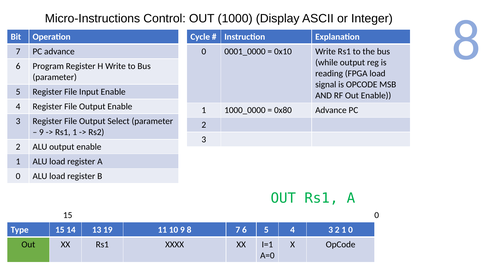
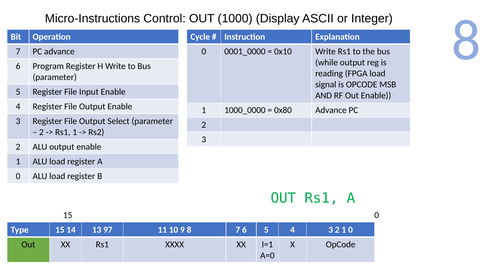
9 at (41, 132): 9 -> 2
19: 19 -> 97
